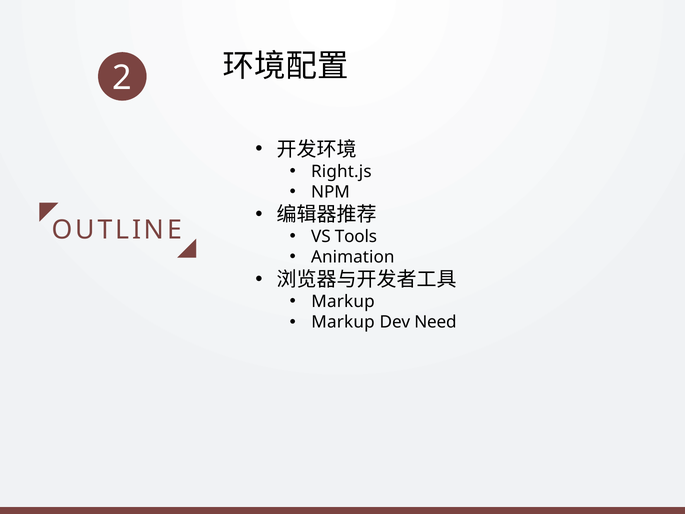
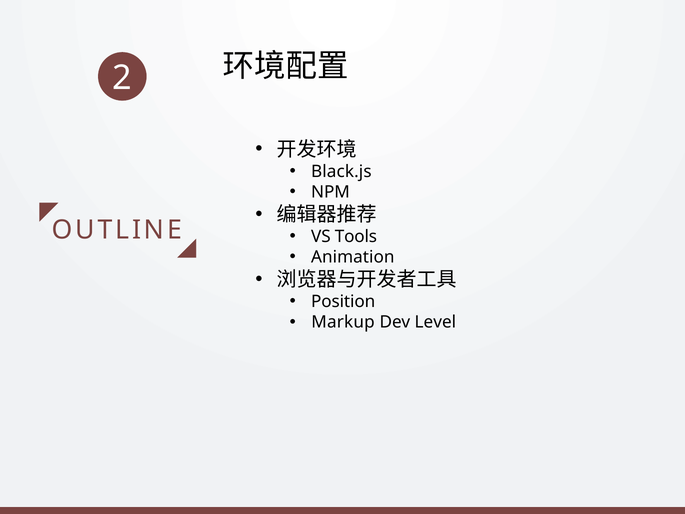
Right.js: Right.js -> Black.js
Markup at (343, 302): Markup -> Position
Need: Need -> Level
